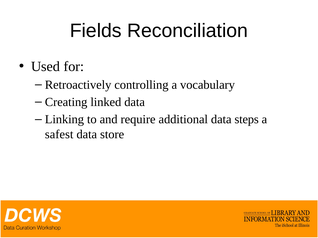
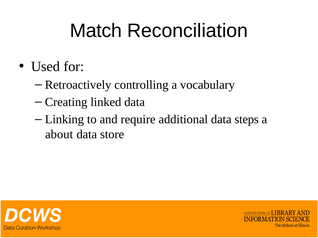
Fields: Fields -> Match
safest: safest -> about
